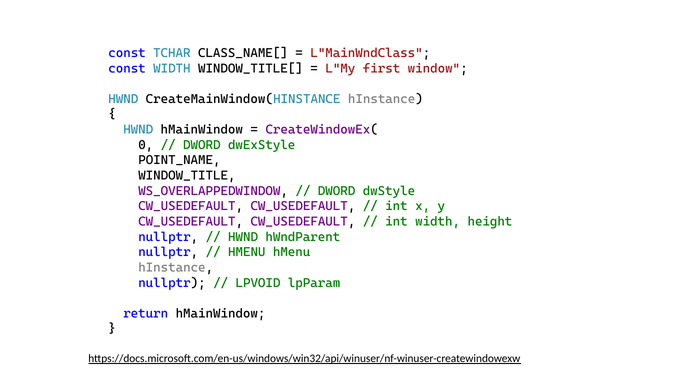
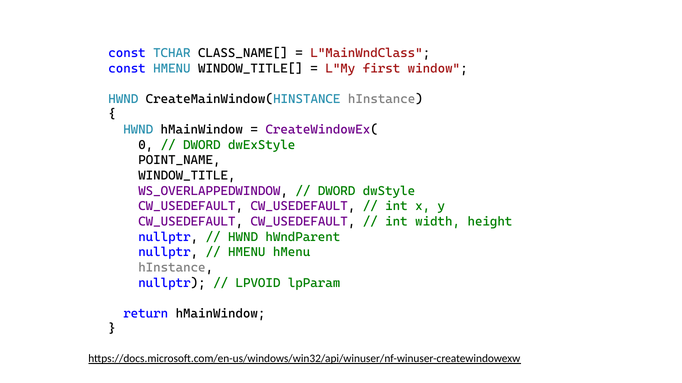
const WIDTH: WIDTH -> HMENU
